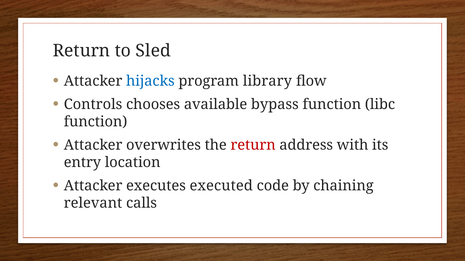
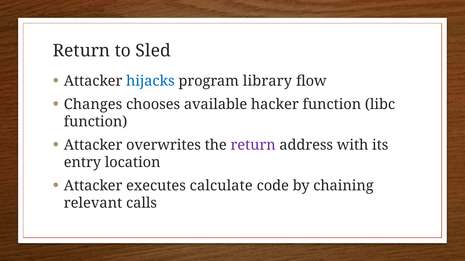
Controls: Controls -> Changes
bypass: bypass -> hacker
return at (253, 145) colour: red -> purple
executed: executed -> calculate
